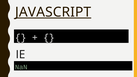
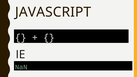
JAVASCRIPT underline: present -> none
